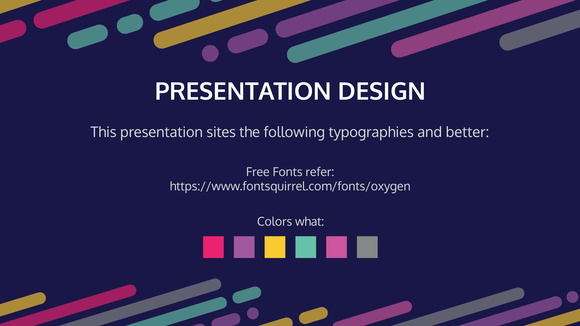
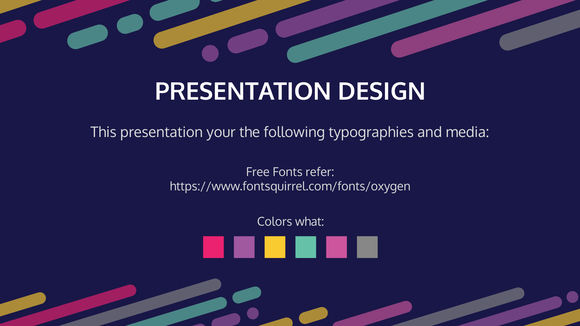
sites: sites -> your
better: better -> media
